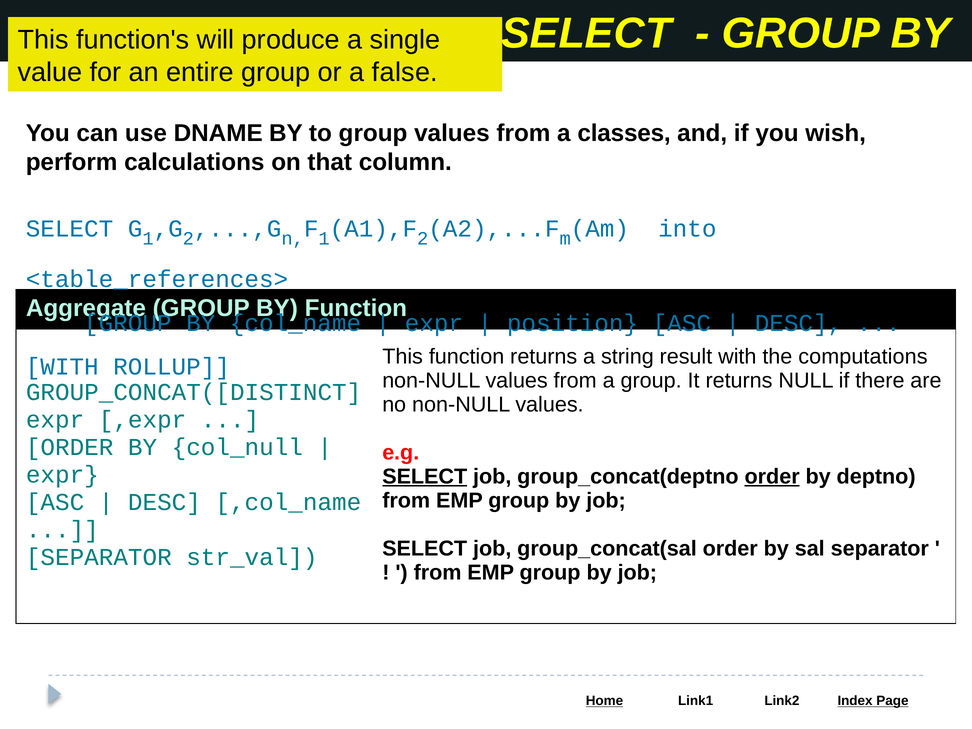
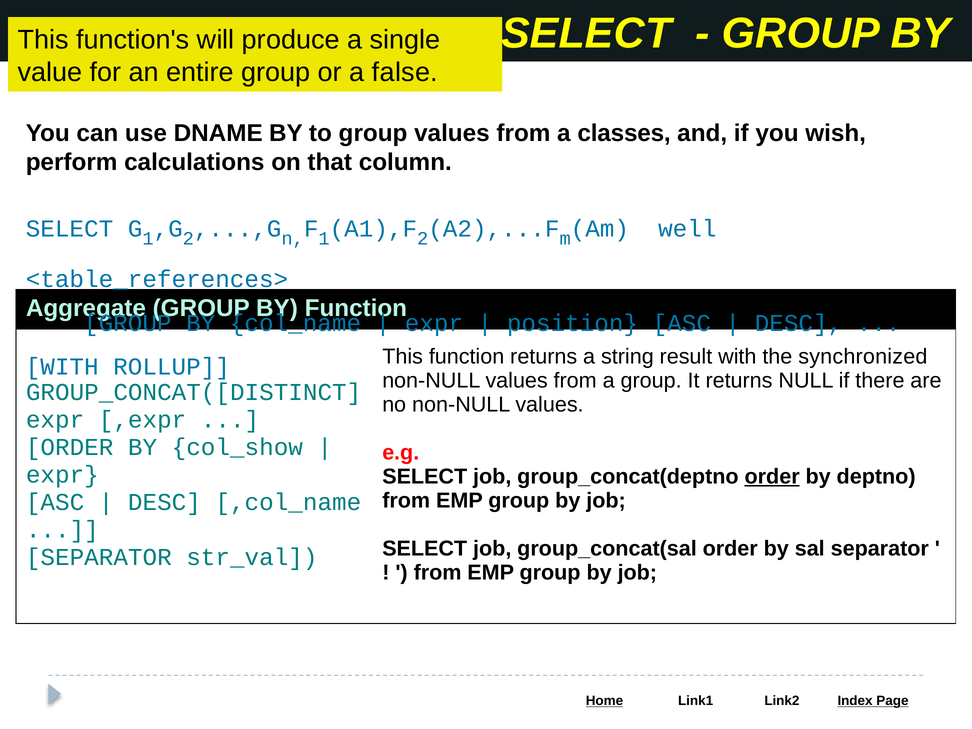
into: into -> well
computations: computations -> synchronized
col_null: col_null -> col_show
SELECT at (425, 477) underline: present -> none
